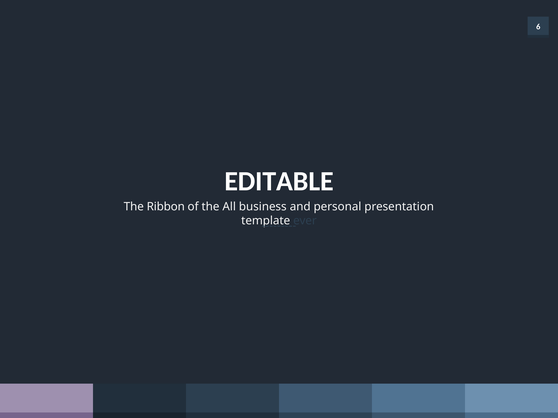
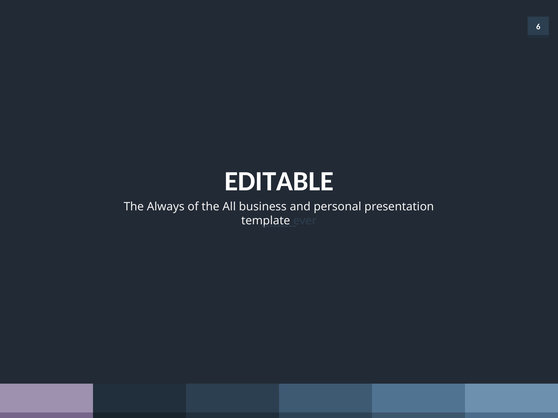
Ribbon: Ribbon -> Always
